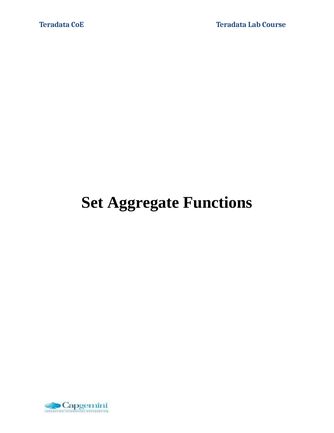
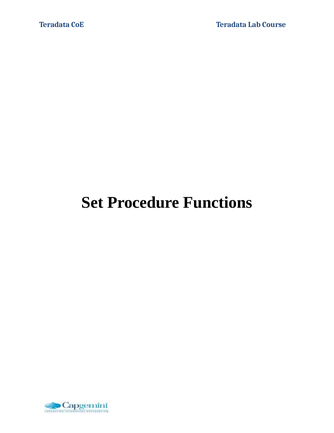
Aggregate: Aggregate -> Procedure
